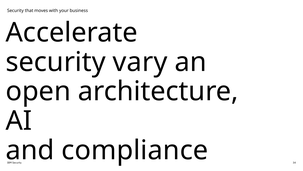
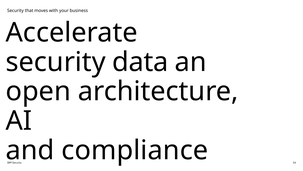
vary: vary -> data
